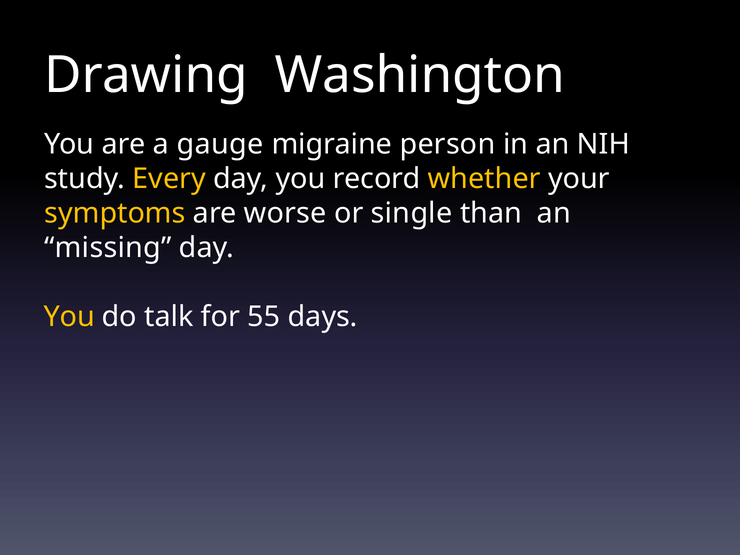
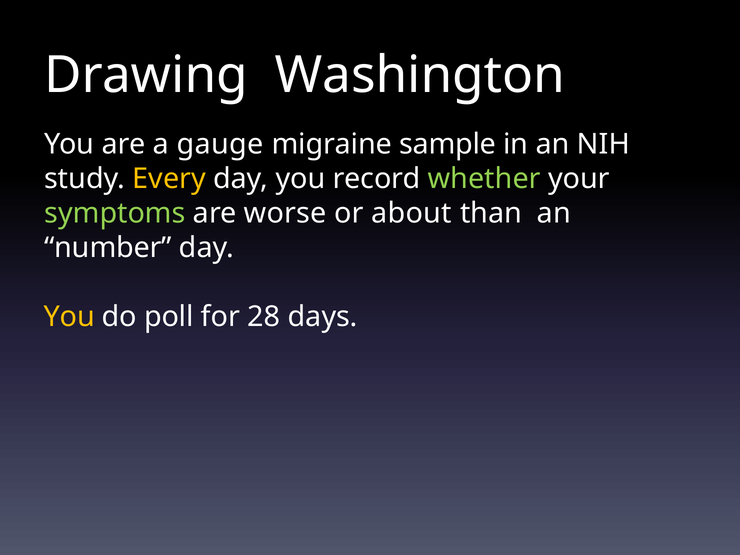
person: person -> sample
whether colour: yellow -> light green
symptoms colour: yellow -> light green
single: single -> about
missing: missing -> number
talk: talk -> poll
55: 55 -> 28
